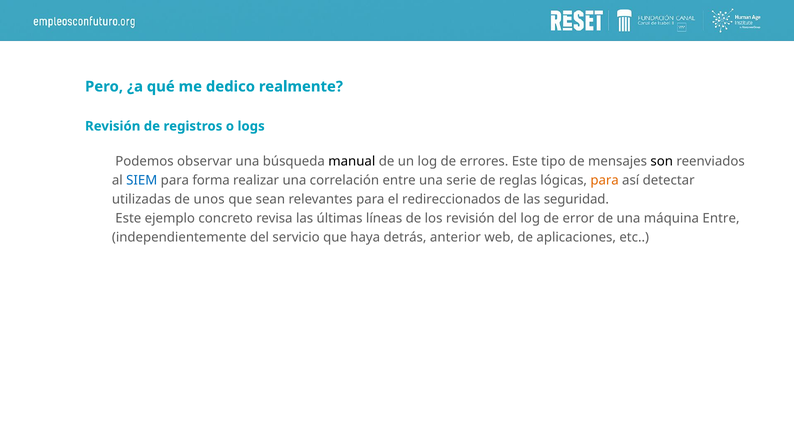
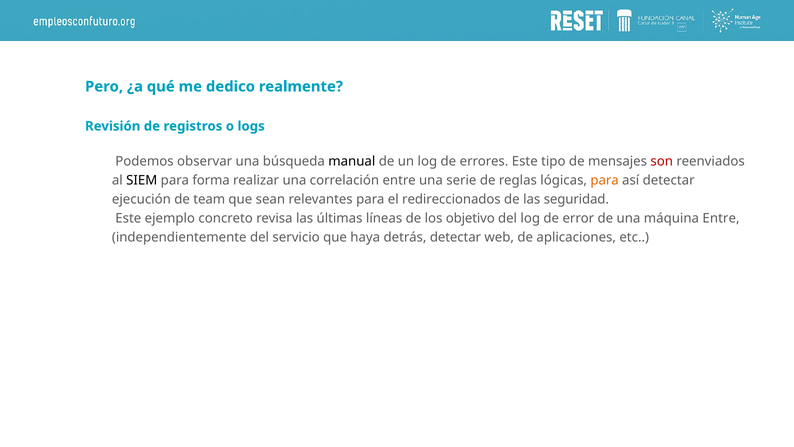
son colour: black -> red
SIEM colour: blue -> black
utilizadas: utilizadas -> ejecución
unos: unos -> team
los revisión: revisión -> objetivo
detrás anterior: anterior -> detectar
